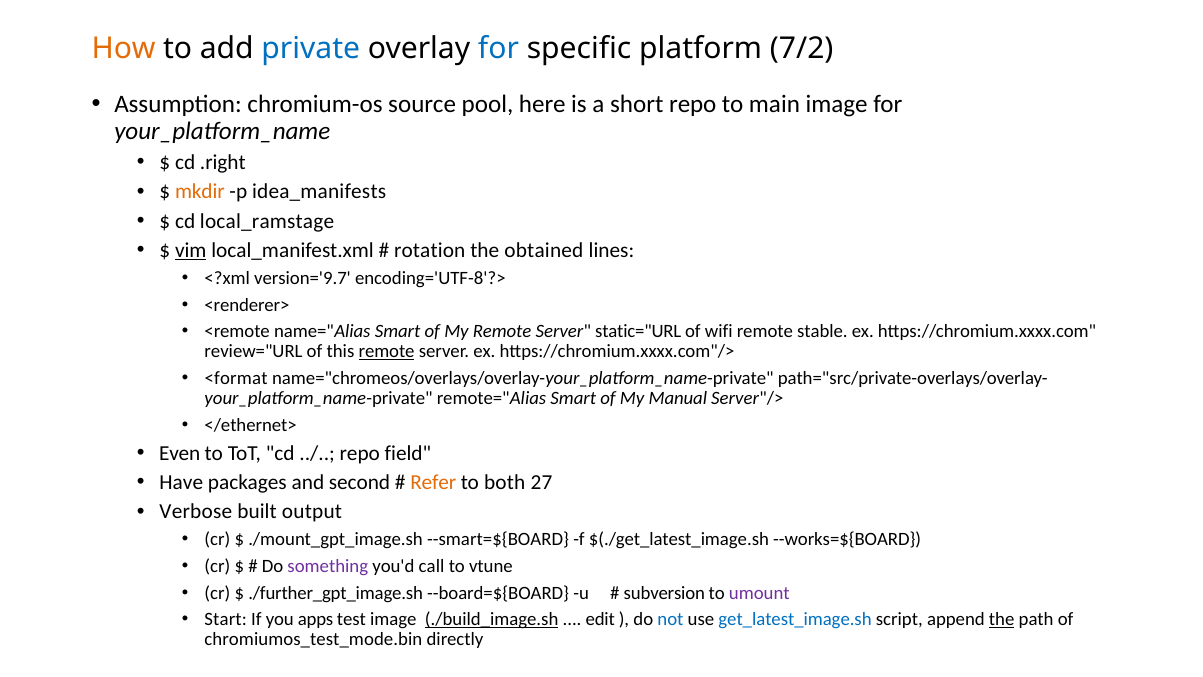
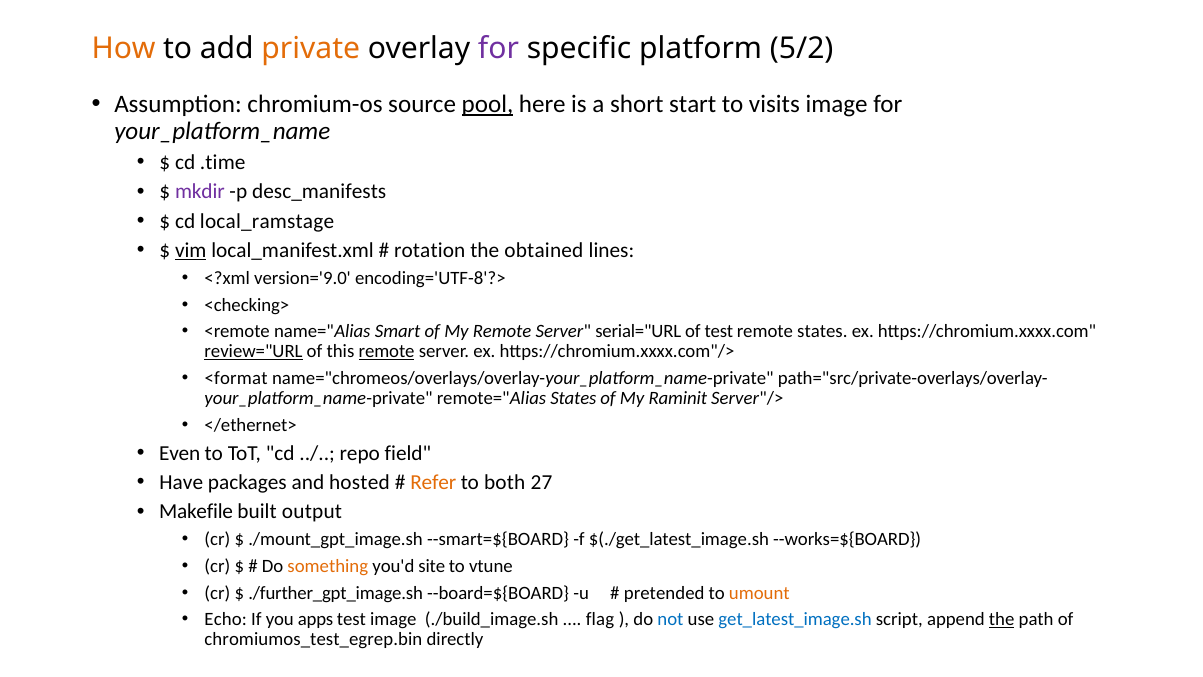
private colour: blue -> orange
for at (498, 49) colour: blue -> purple
7/2: 7/2 -> 5/2
pool underline: none -> present
short repo: repo -> start
main: main -> visits
.right: .right -> .time
mkdir colour: orange -> purple
idea_manifests: idea_manifests -> desc_manifests
version='9.7: version='9.7 -> version='9.0
<renderer>: <renderer> -> <checking>
static="URL: static="URL -> serial="URL
of wifi: wifi -> test
remote stable: stable -> states
review="URL underline: none -> present
remote="Alias Smart: Smart -> States
Manual: Manual -> Raminit
second: second -> hosted
Verbose: Verbose -> Makefile
something colour: purple -> orange
call: call -> site
subversion: subversion -> pretended
umount colour: purple -> orange
Start: Start -> Echo
./build_image.sh underline: present -> none
edit: edit -> flag
chromiumos_test_mode.bin: chromiumos_test_mode.bin -> chromiumos_test_egrep.bin
